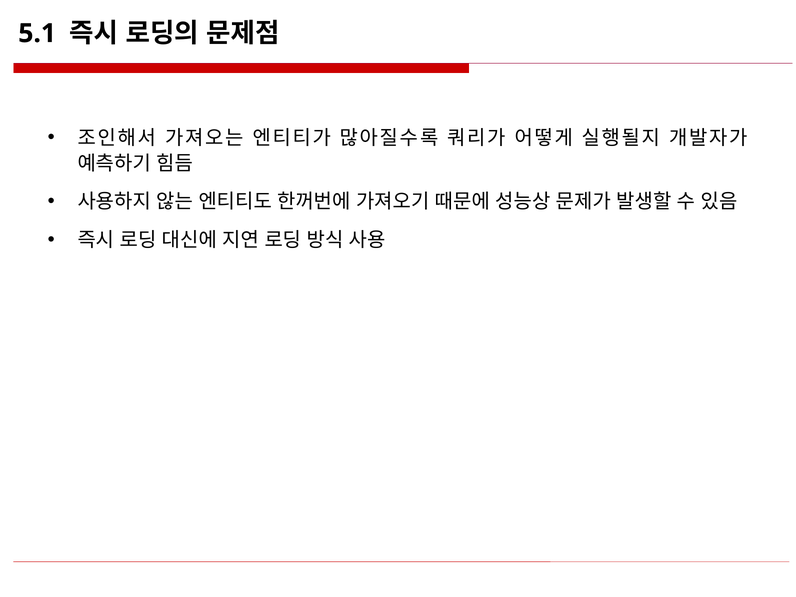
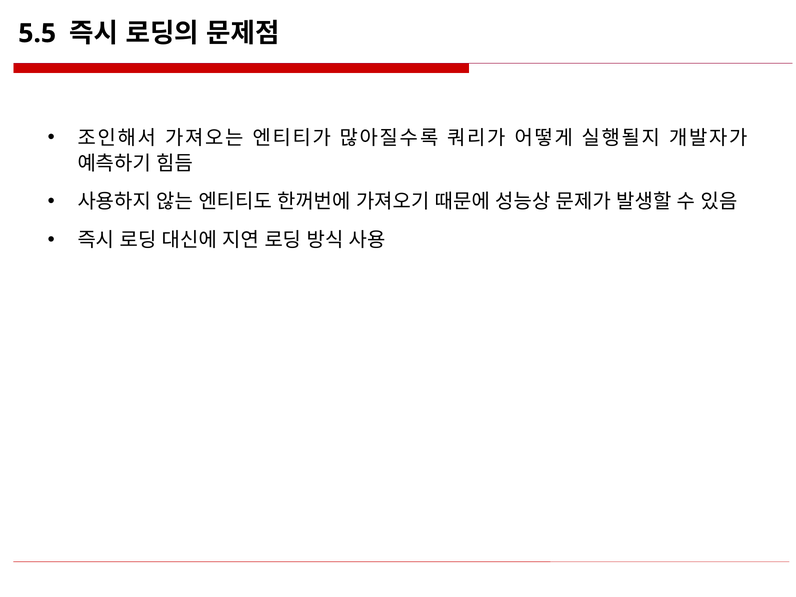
5.1: 5.1 -> 5.5
